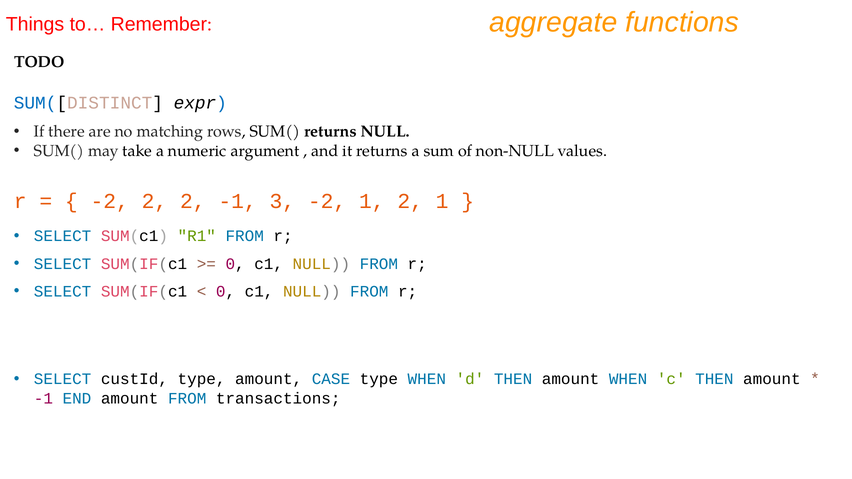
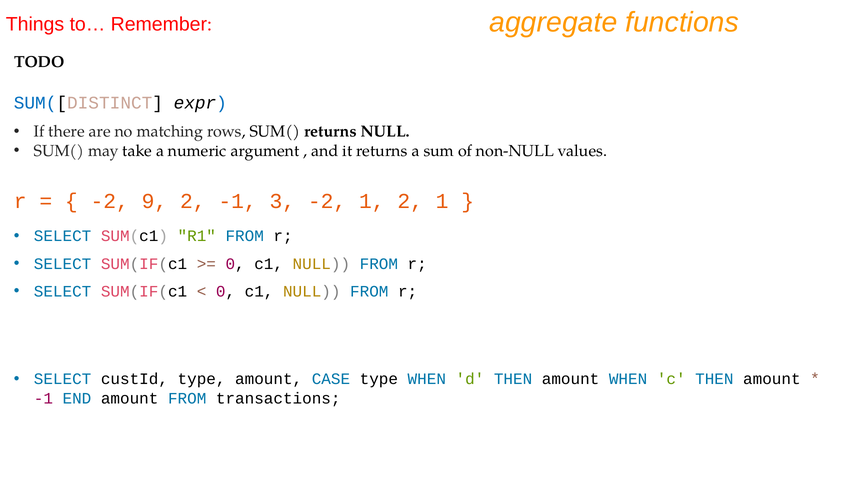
-2 2: 2 -> 9
